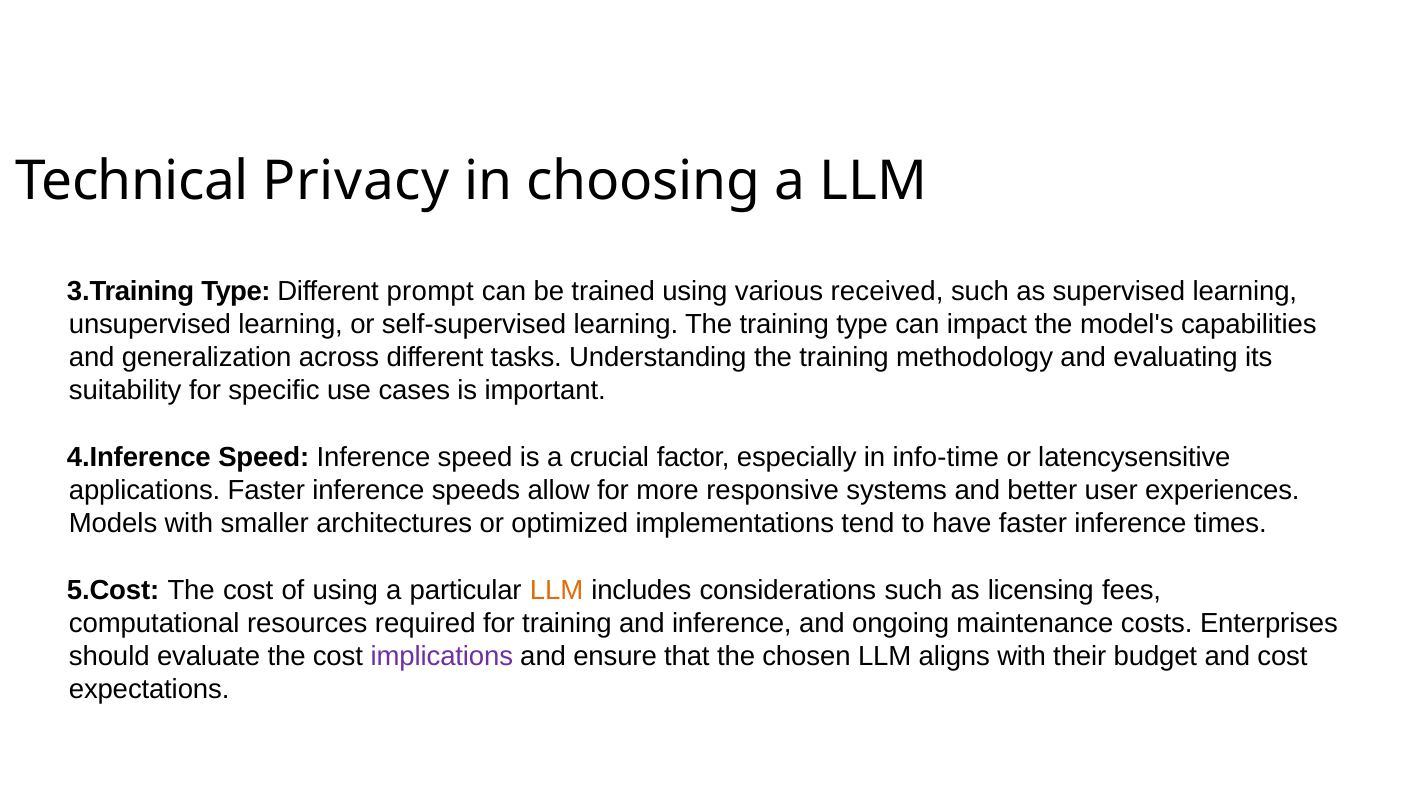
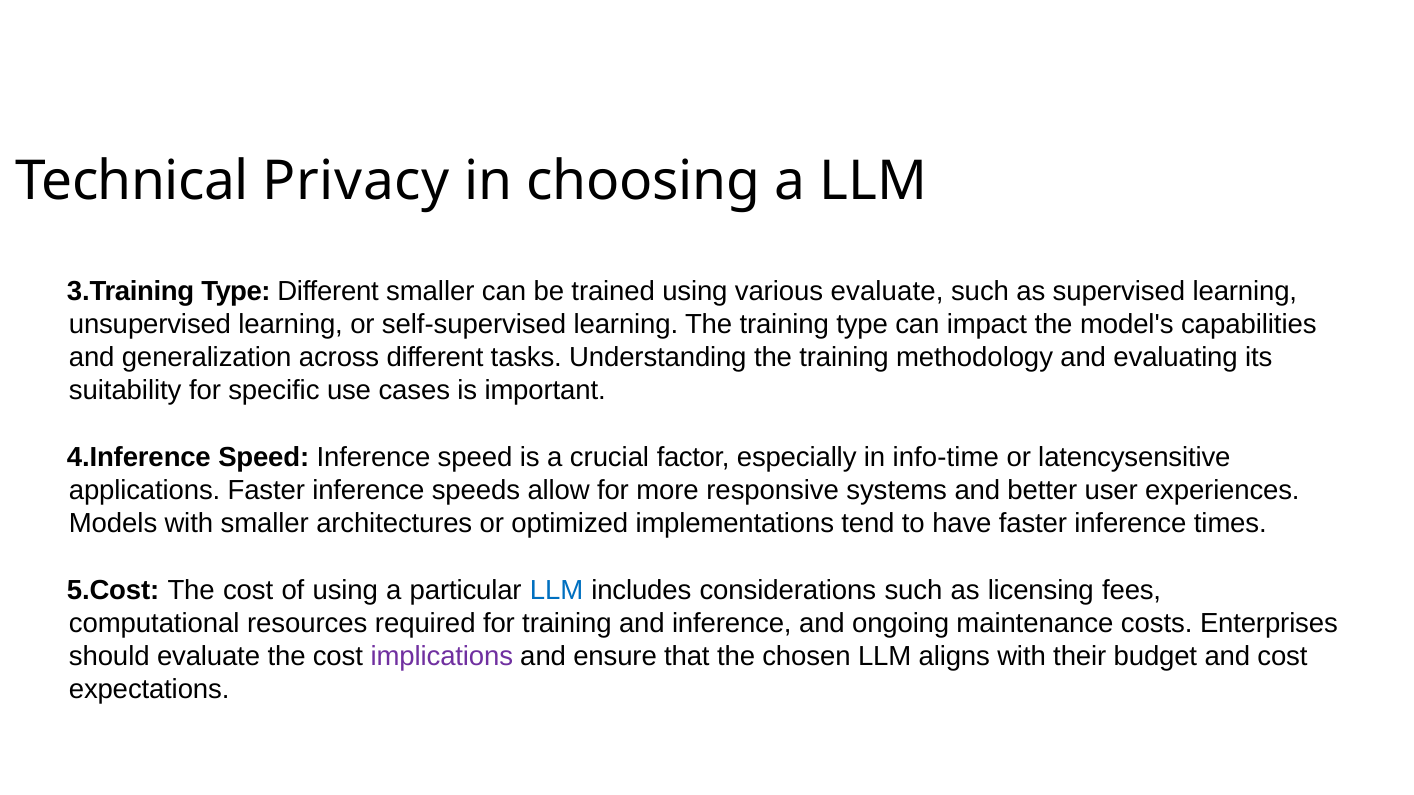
Different prompt: prompt -> smaller
various received: received -> evaluate
LLM at (557, 591) colour: orange -> blue
